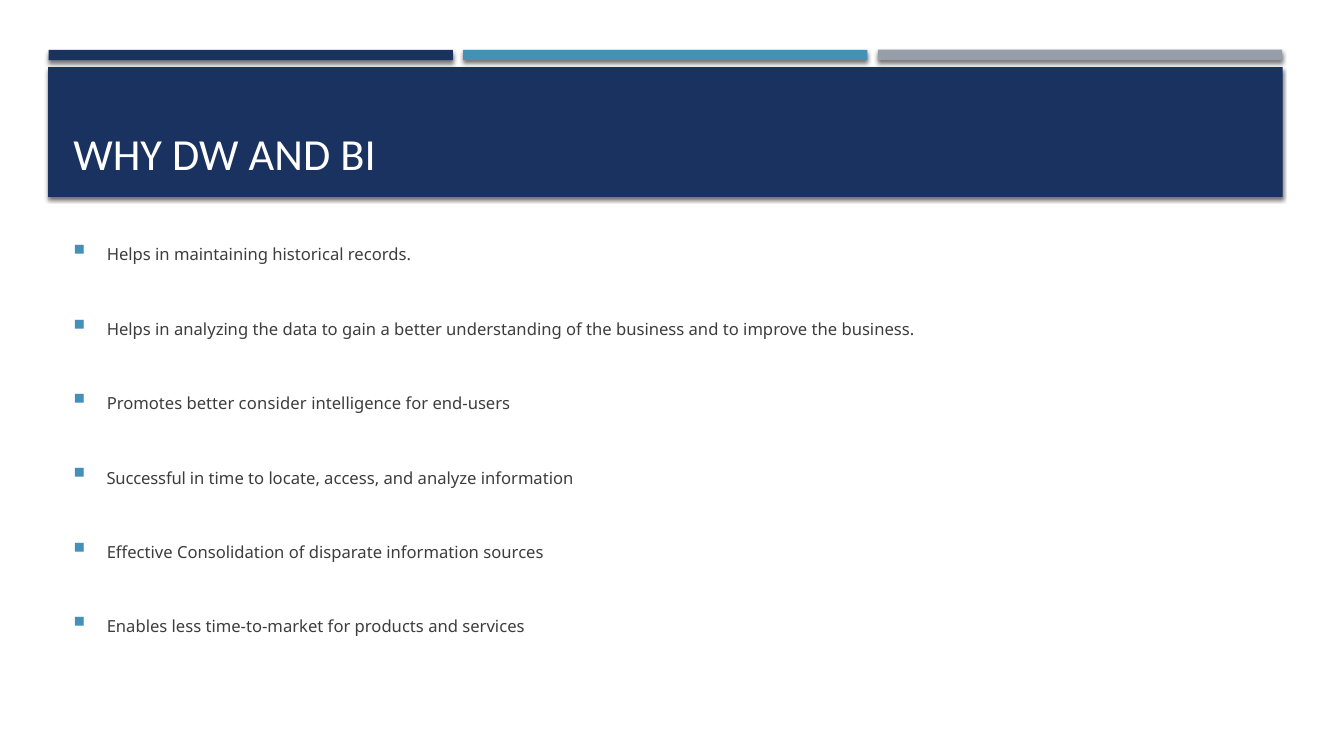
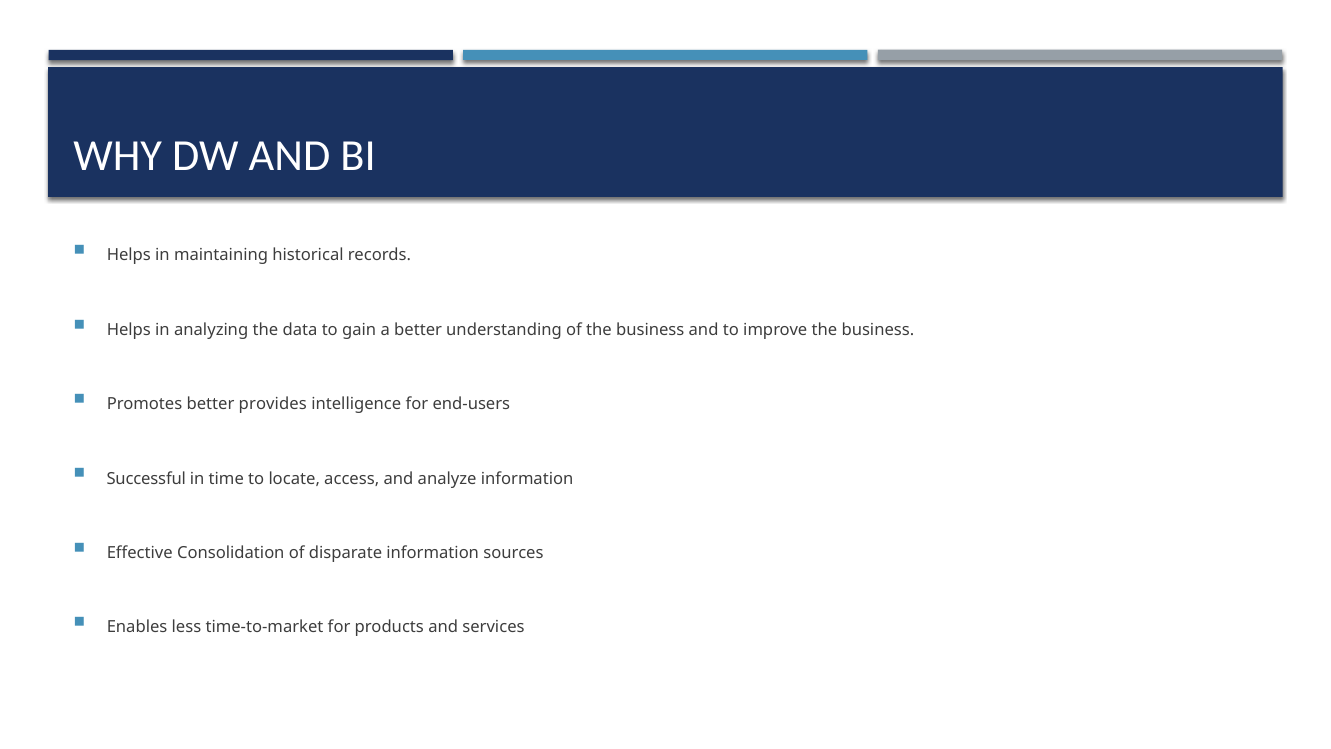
consider: consider -> provides
